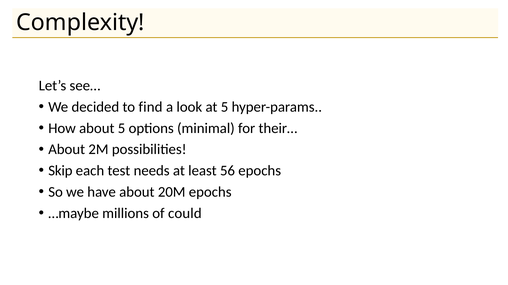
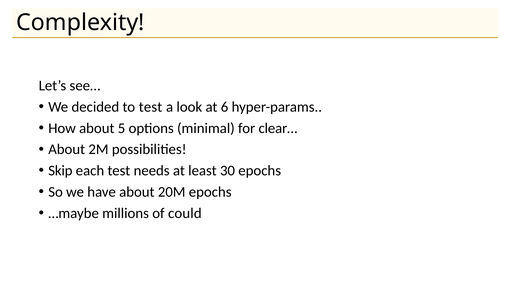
to find: find -> test
at 5: 5 -> 6
their…: their… -> clear…
56: 56 -> 30
